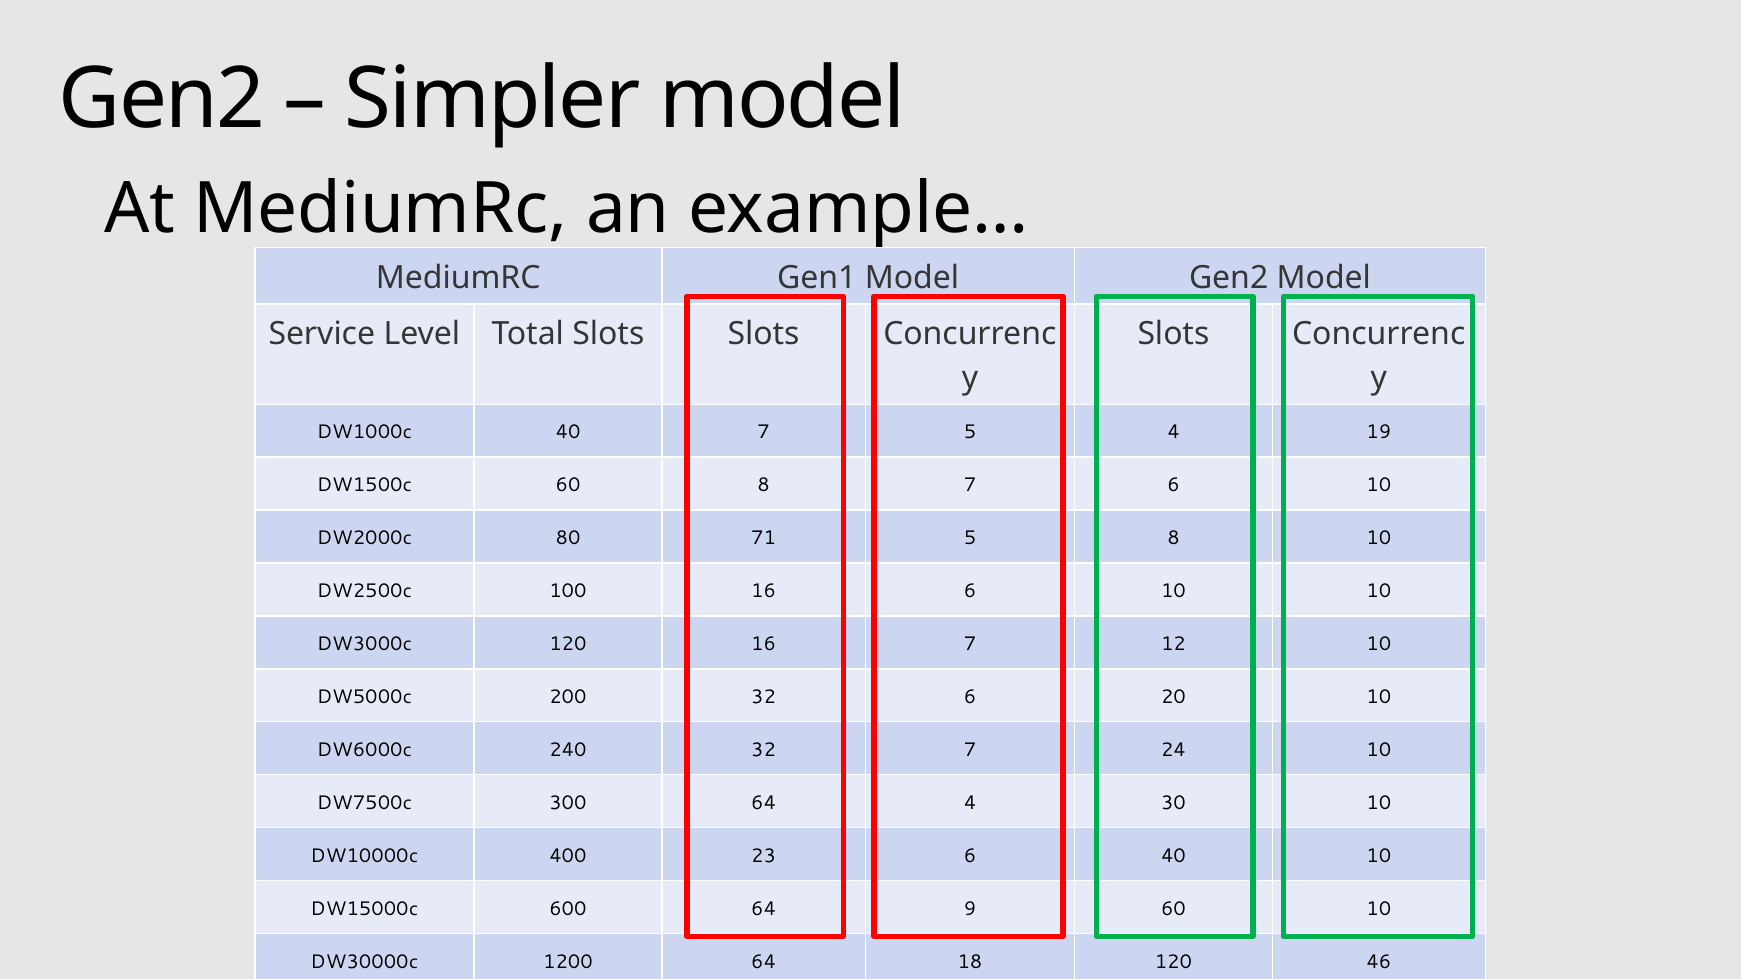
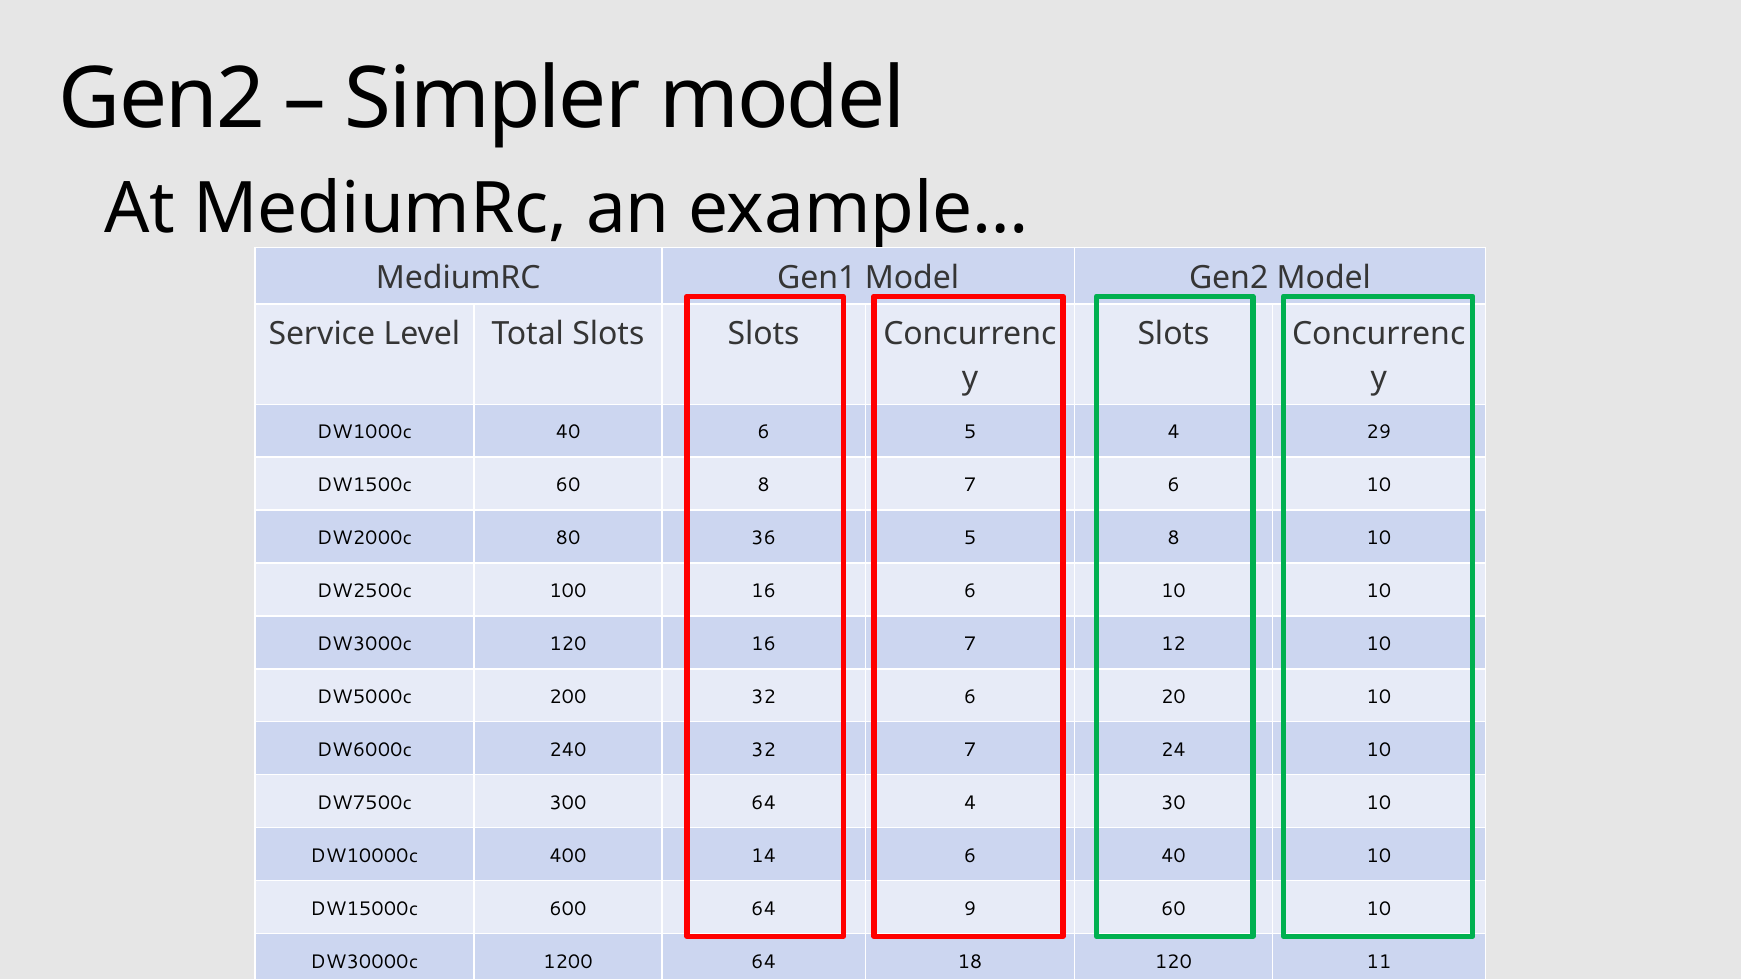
40 7: 7 -> 6
19: 19 -> 29
71: 71 -> 36
23: 23 -> 14
46: 46 -> 11
